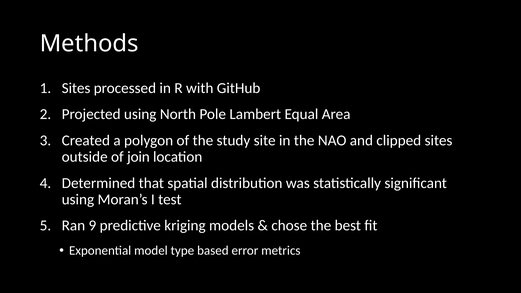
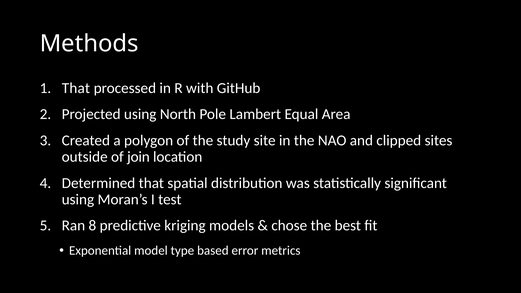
Sites at (76, 88): Sites -> That
9: 9 -> 8
